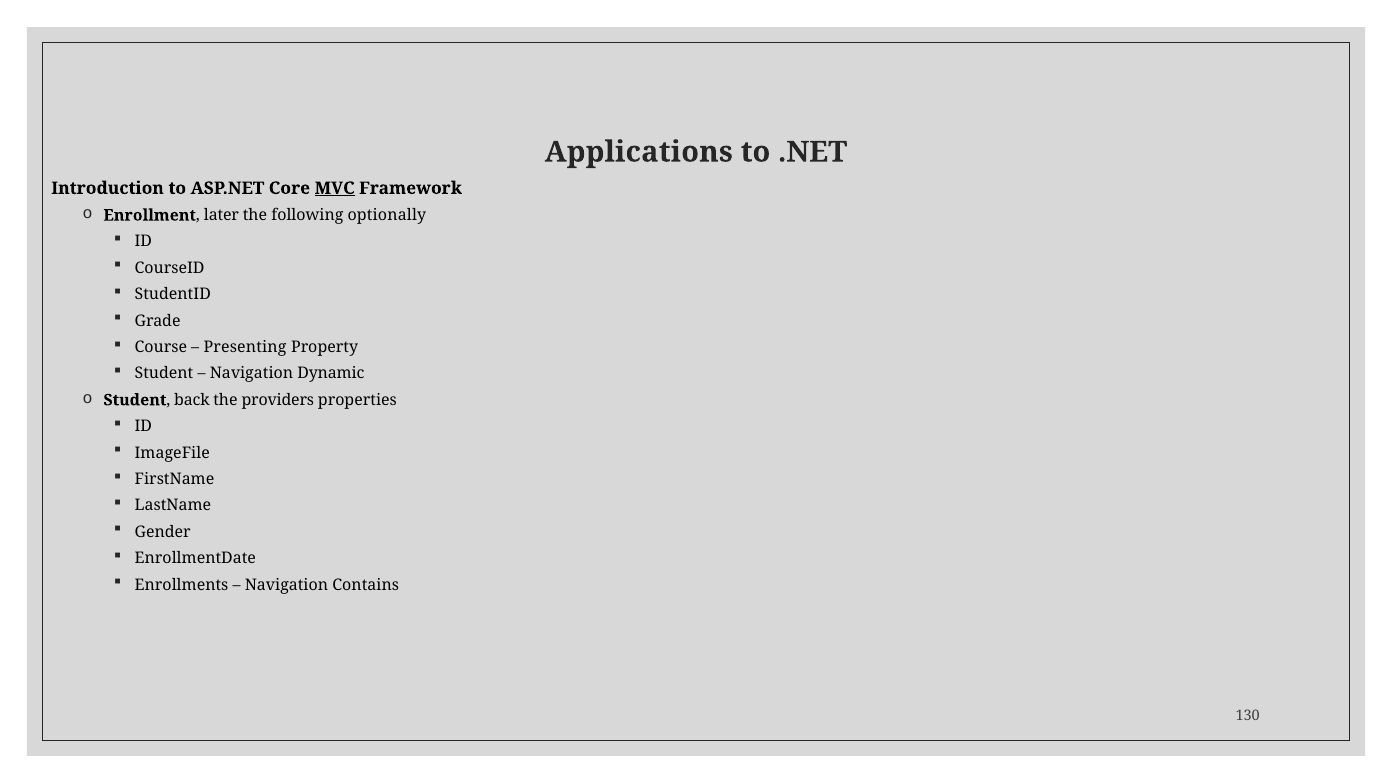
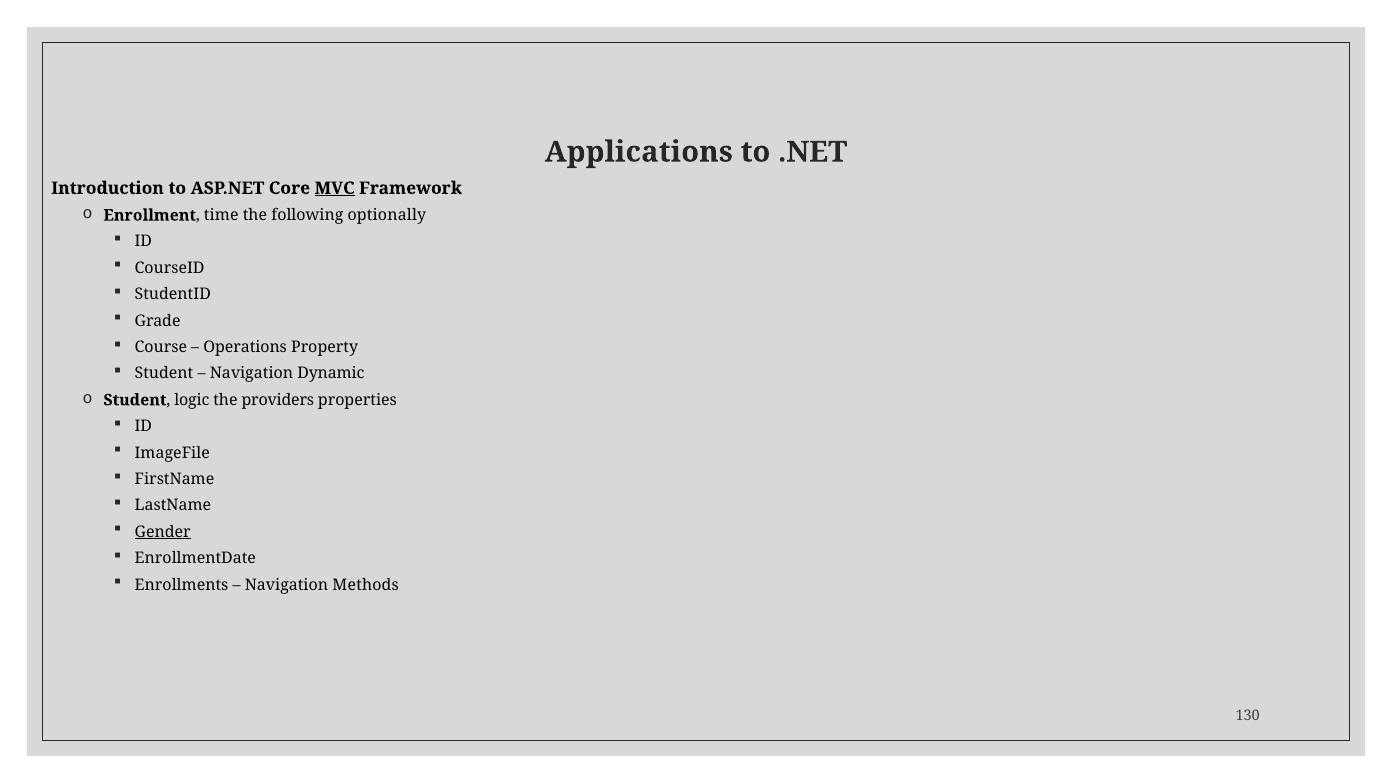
later: later -> time
Presenting: Presenting -> Operations
back: back -> logic
Gender underline: none -> present
Contains: Contains -> Methods
